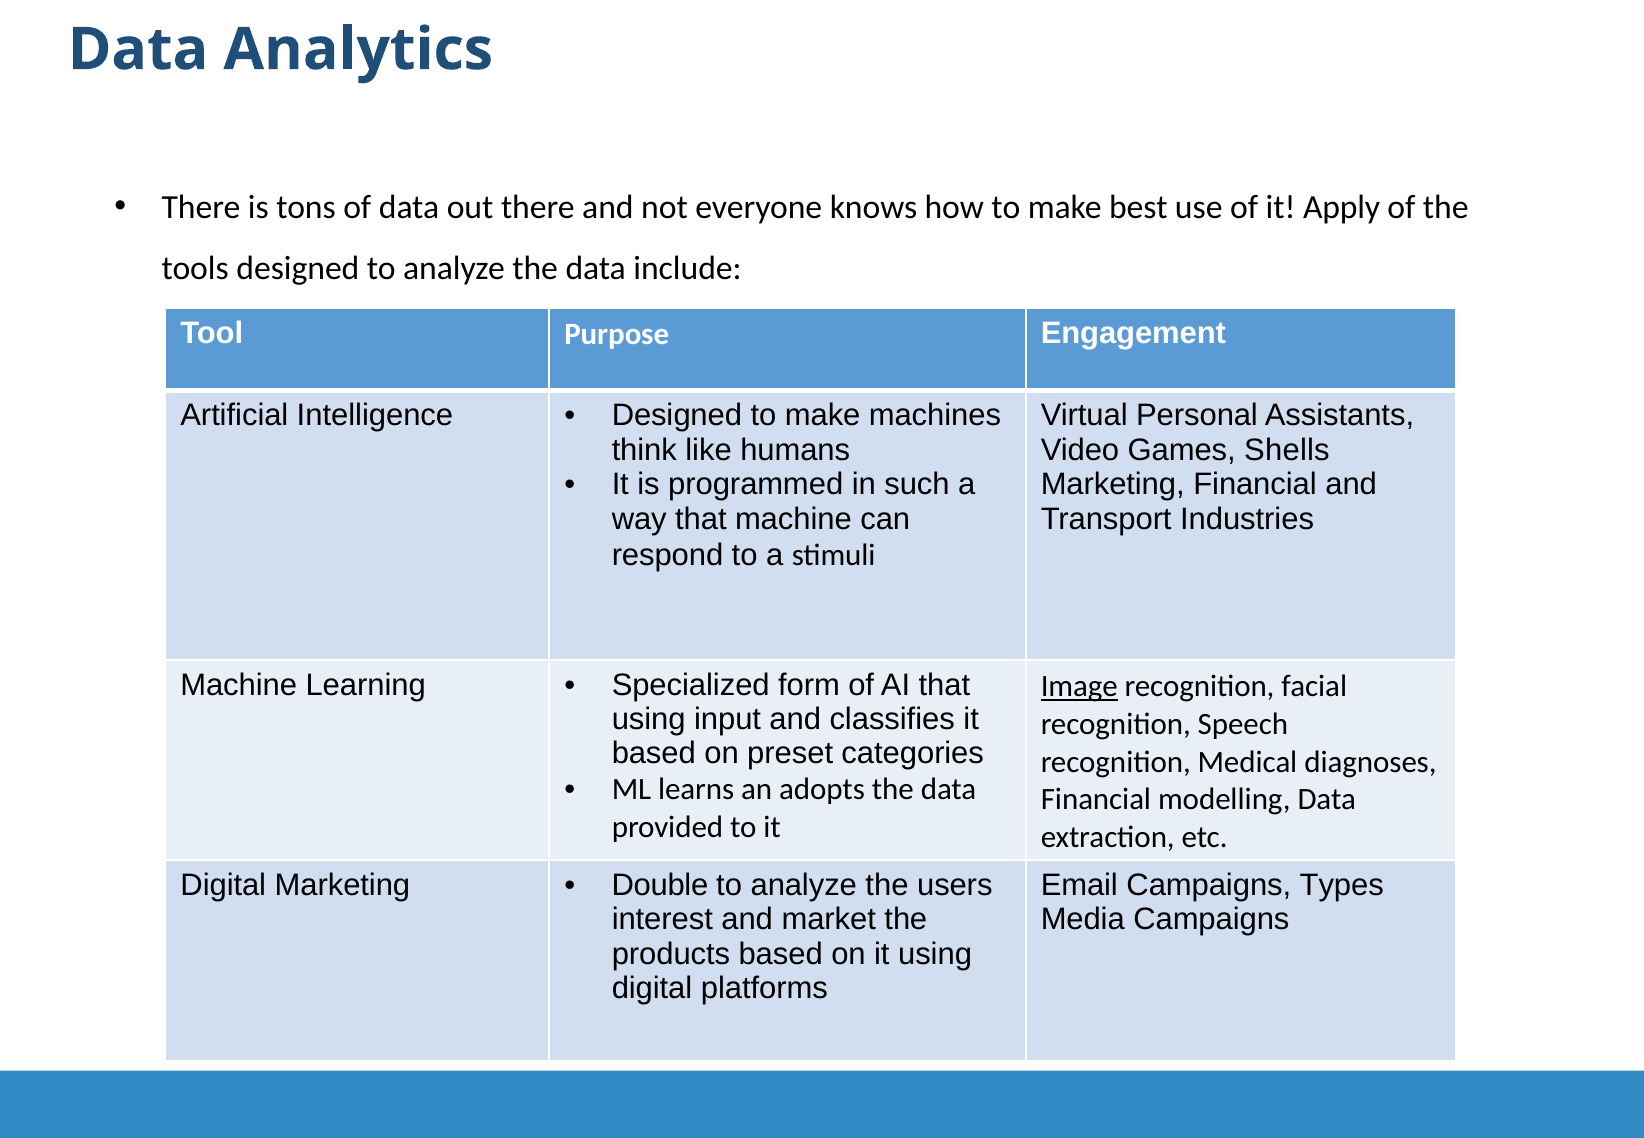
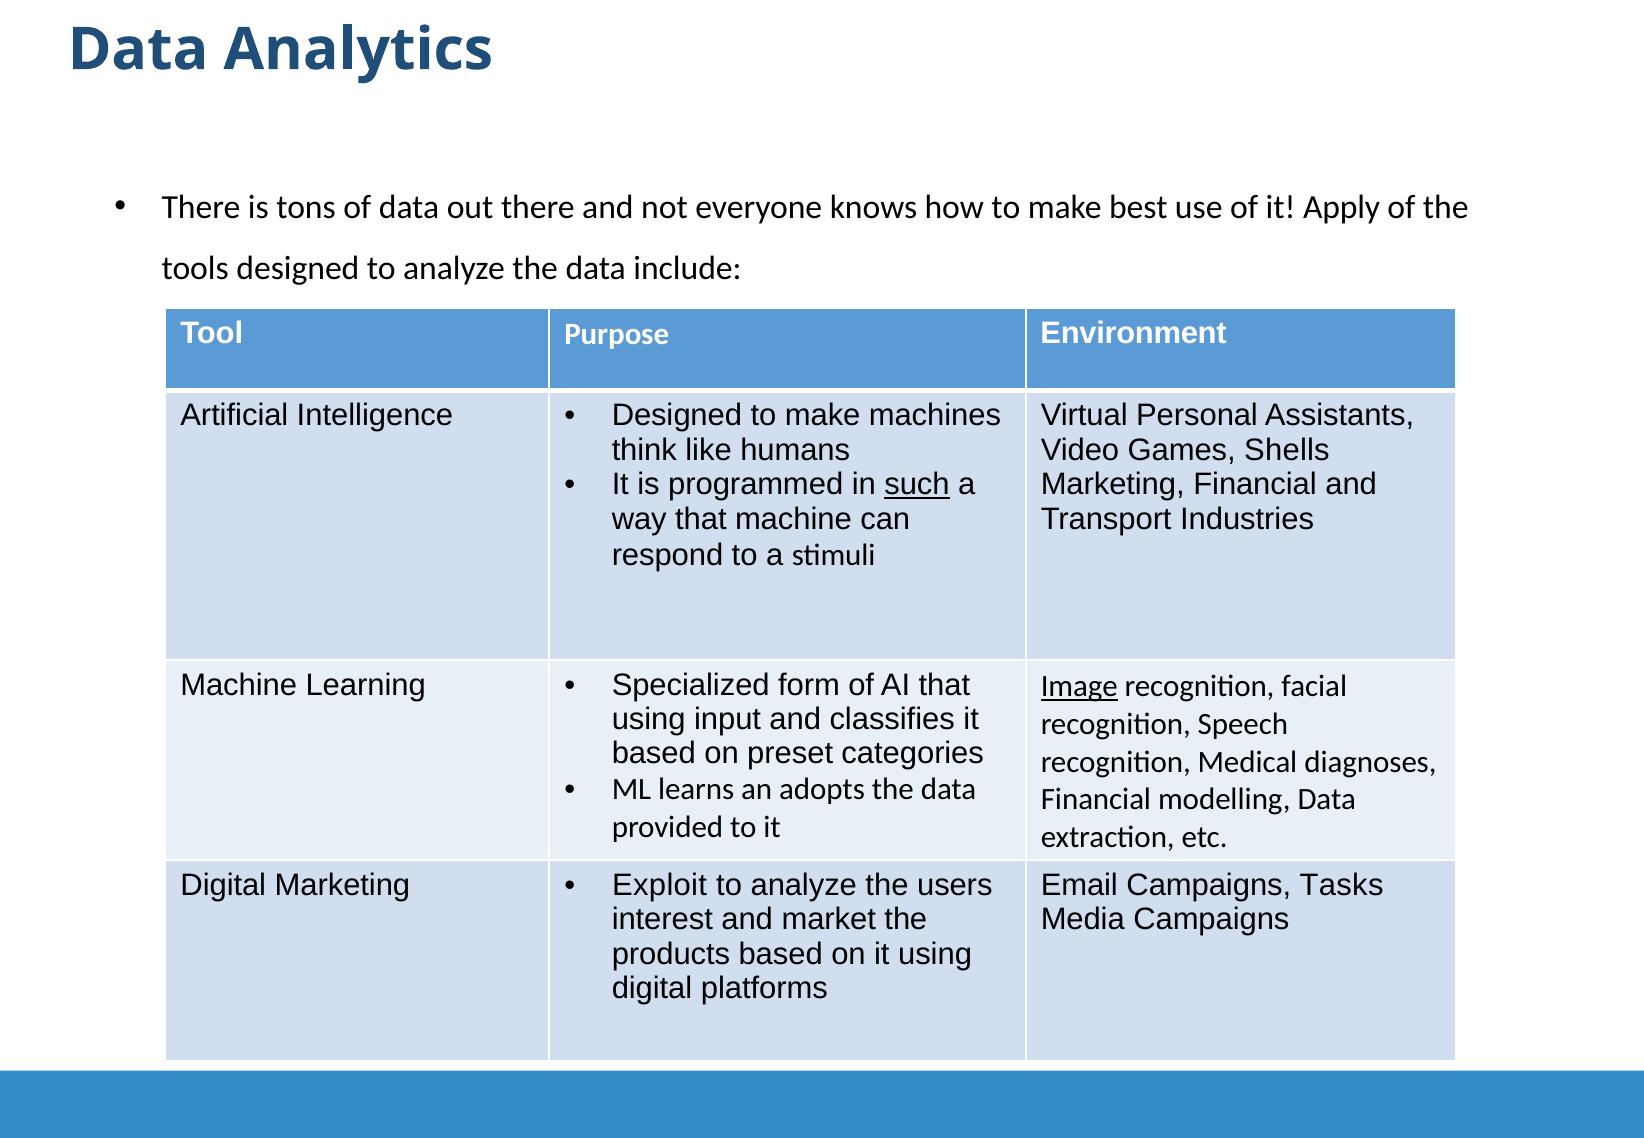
Engagement: Engagement -> Environment
such underline: none -> present
Double: Double -> Exploit
Types: Types -> Tasks
